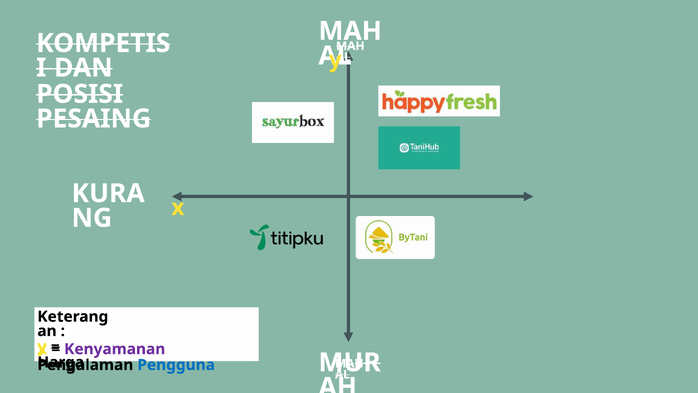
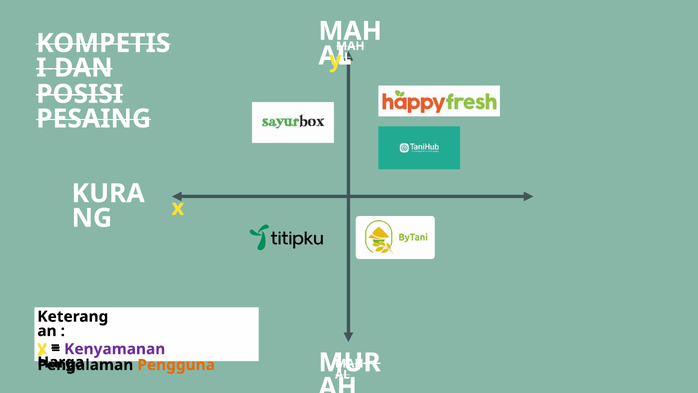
Pengguna colour: blue -> orange
